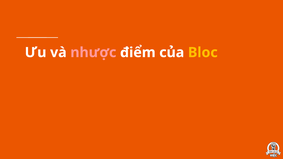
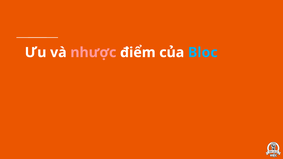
Bloc colour: yellow -> light blue
